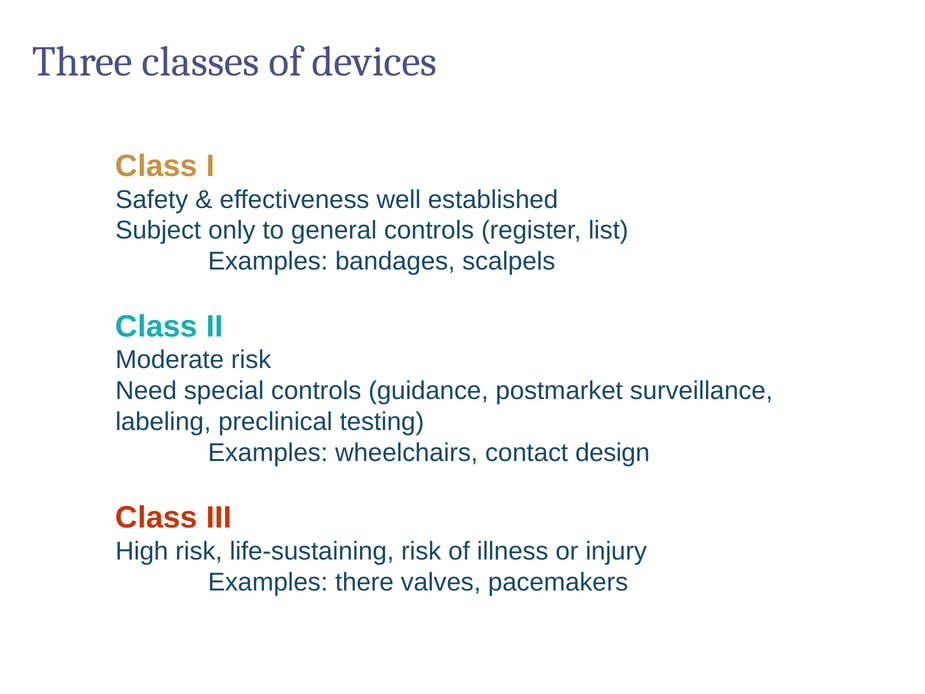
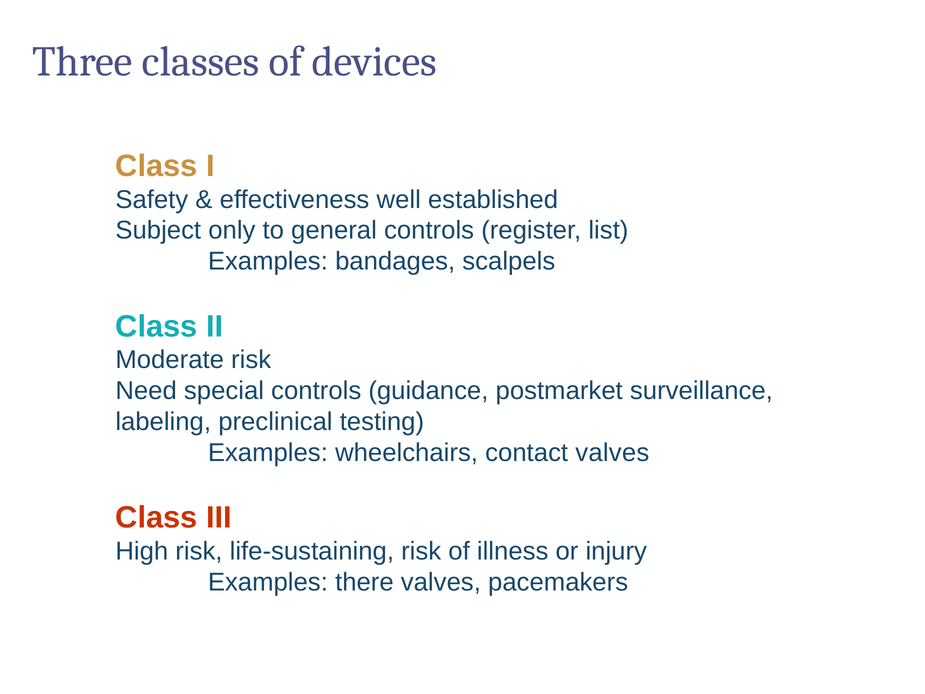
contact design: design -> valves
